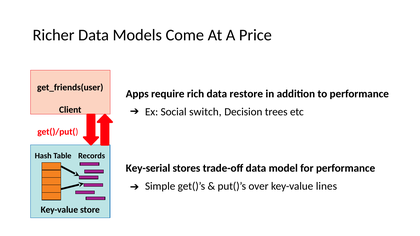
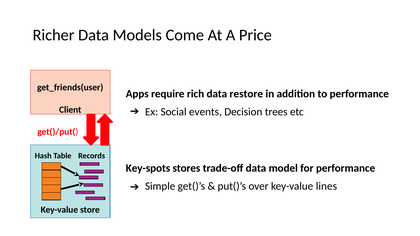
switch: switch -> events
Key-serial: Key-serial -> Key-spots
